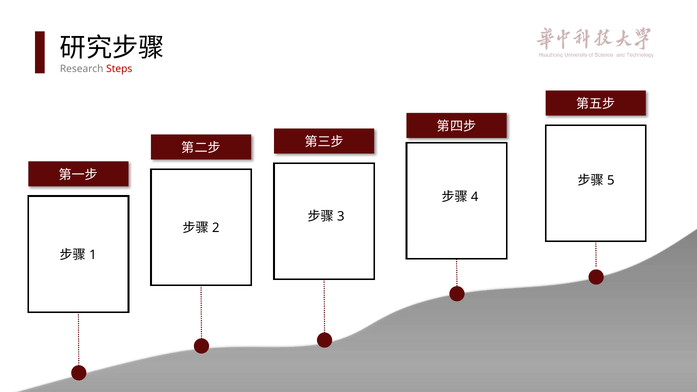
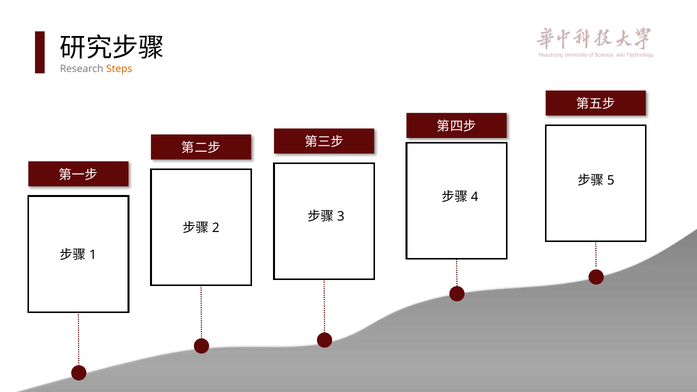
Steps colour: red -> orange
